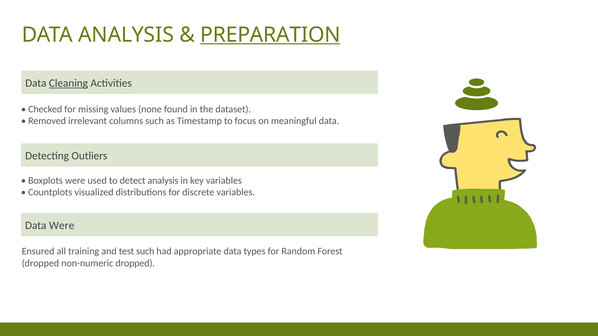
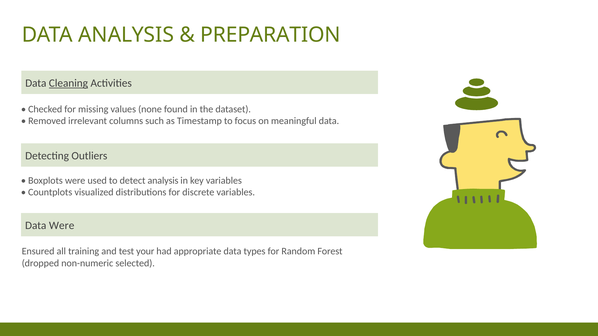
PREPARATION underline: present -> none
test such: such -> your
non-numeric dropped: dropped -> selected
